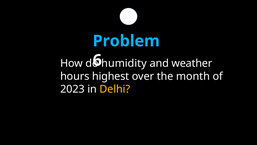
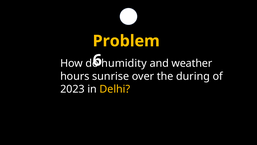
Problem colour: light blue -> yellow
highest: highest -> sunrise
month: month -> during
